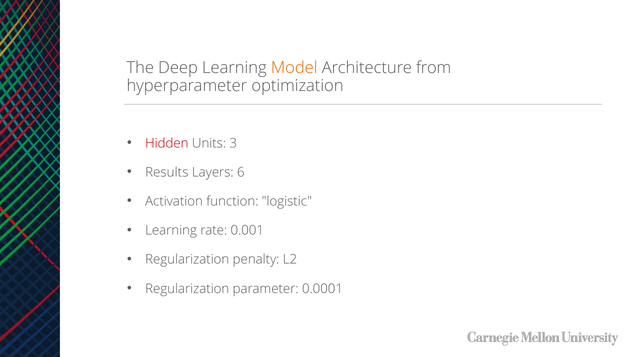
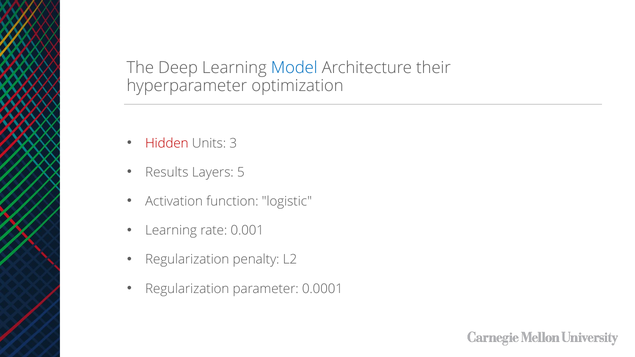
Model colour: orange -> blue
from: from -> their
6: 6 -> 5
